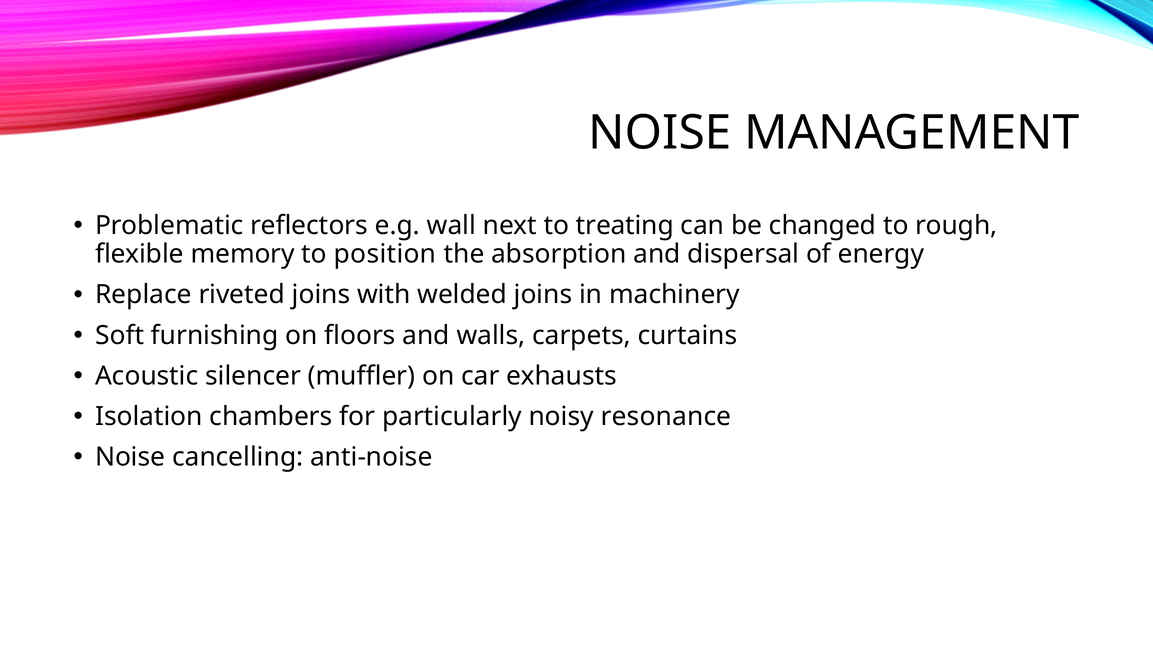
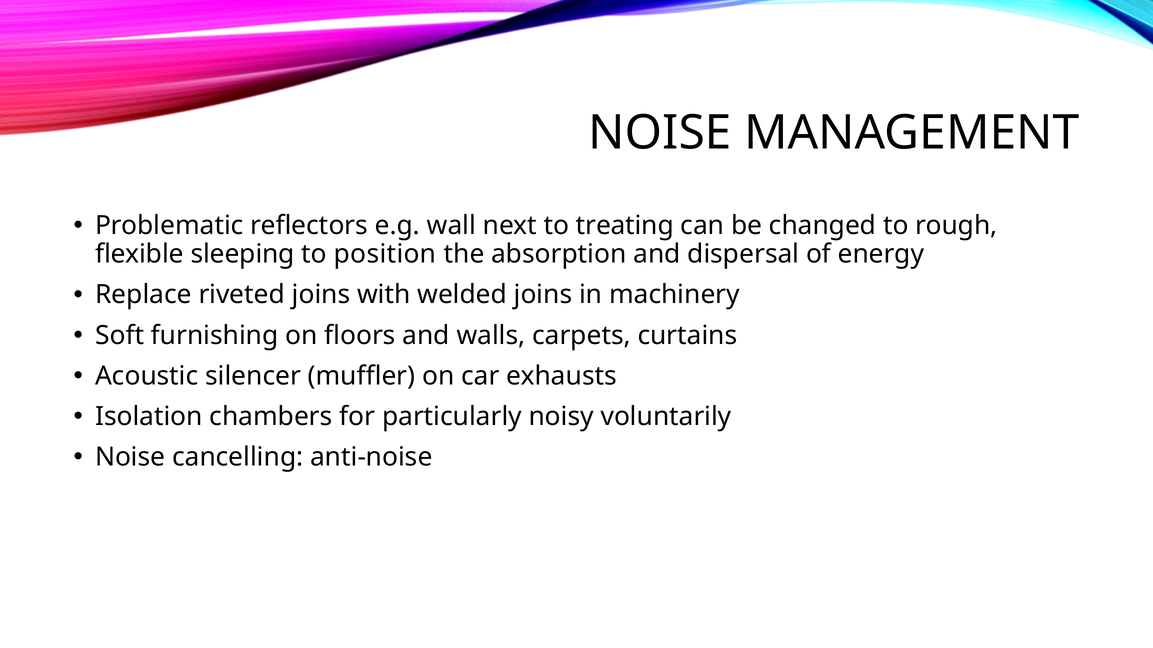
memory: memory -> sleeping
resonance: resonance -> voluntarily
